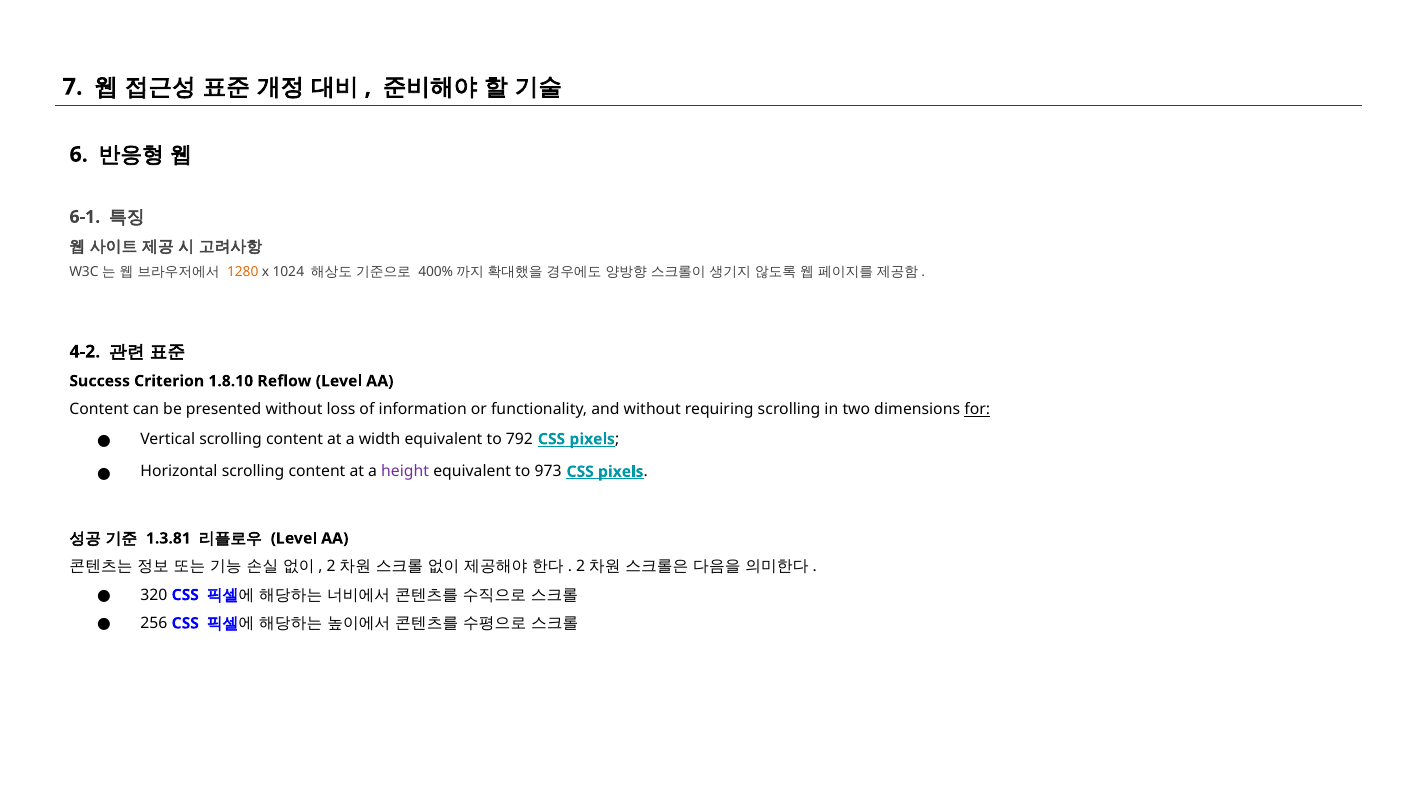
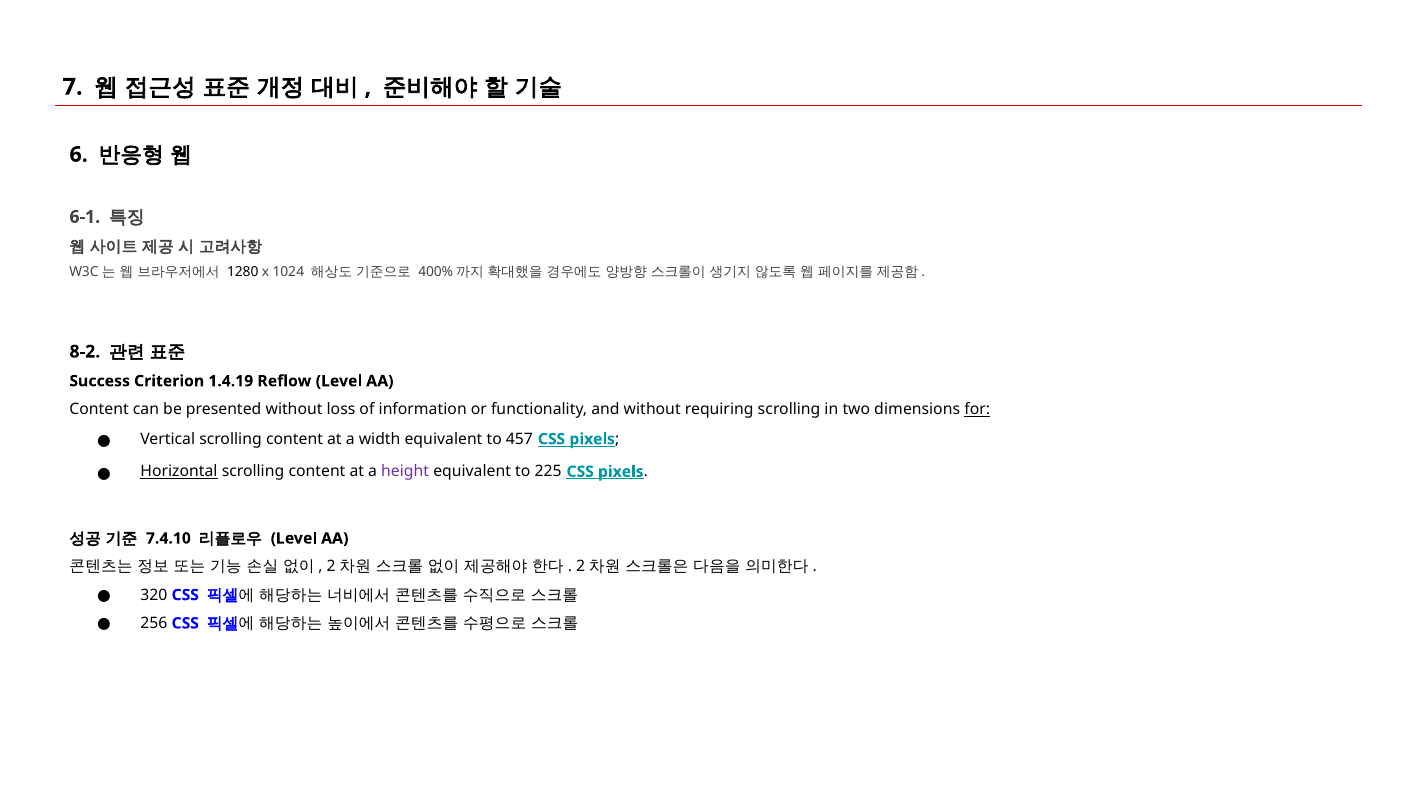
1280 colour: orange -> black
4-2: 4-2 -> 8-2
1.8.10: 1.8.10 -> 1.4.19
792: 792 -> 457
Horizontal underline: none -> present
973: 973 -> 225
1.3.81: 1.3.81 -> 7.4.10
